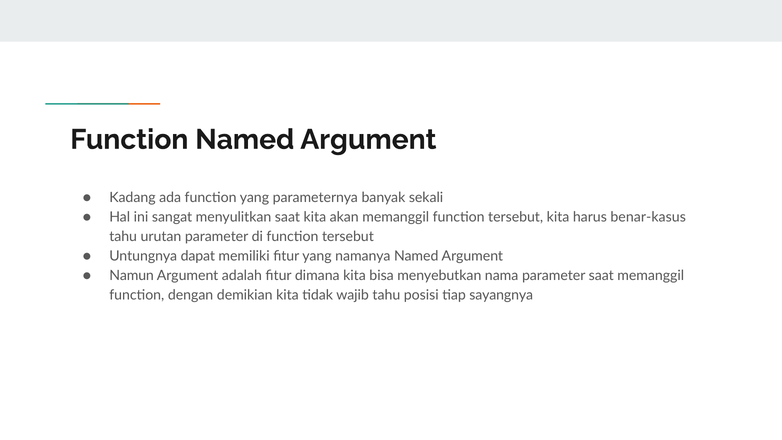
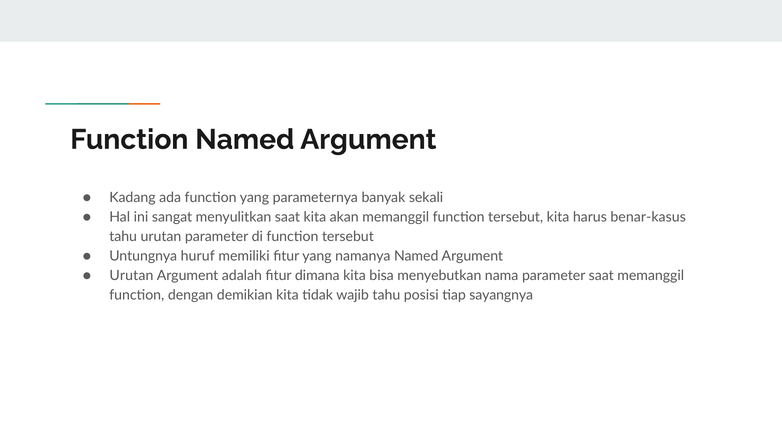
dapat: dapat -> huruf
Namun at (132, 276): Namun -> Urutan
